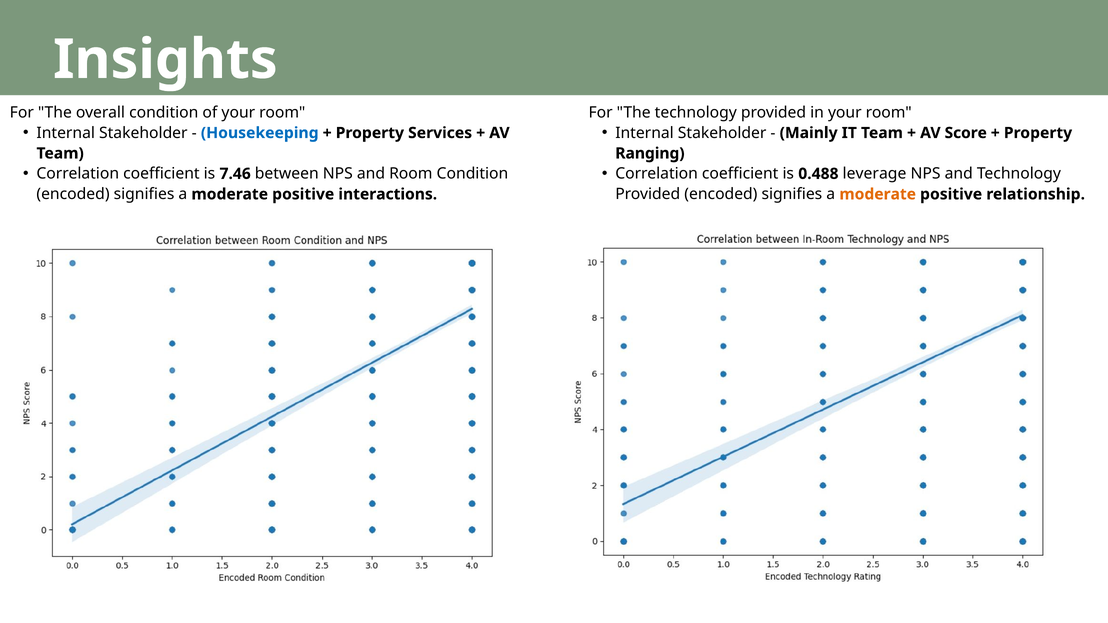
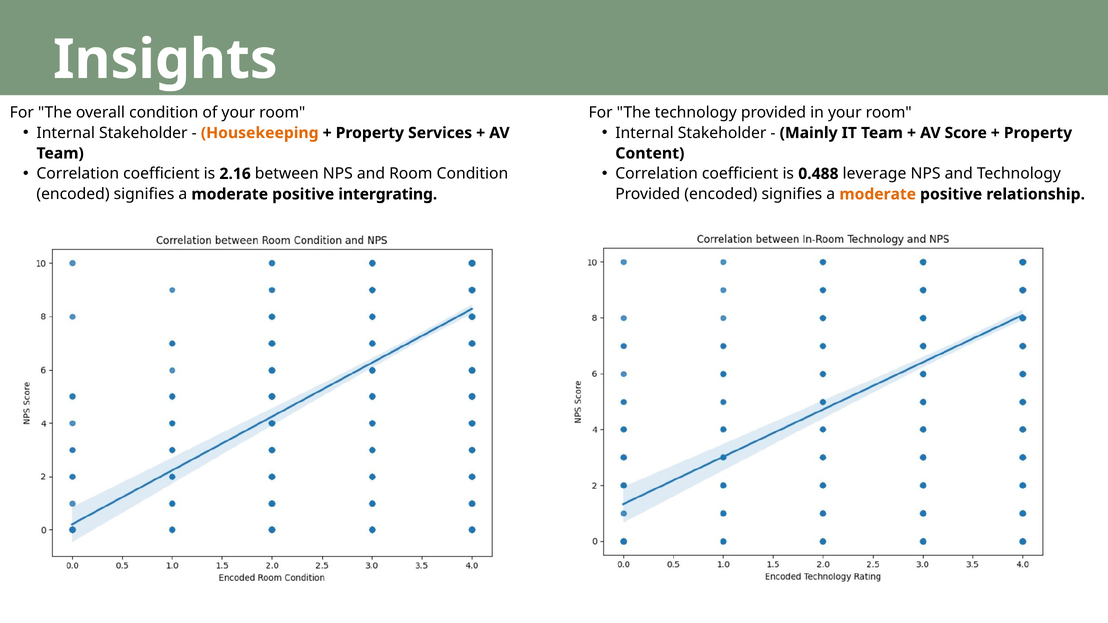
Housekeeping colour: blue -> orange
Ranging: Ranging -> Content
7.46: 7.46 -> 2.16
interactions: interactions -> intergrating
